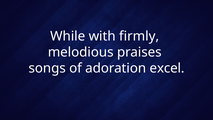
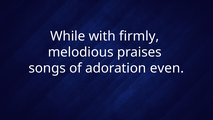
excel: excel -> even
